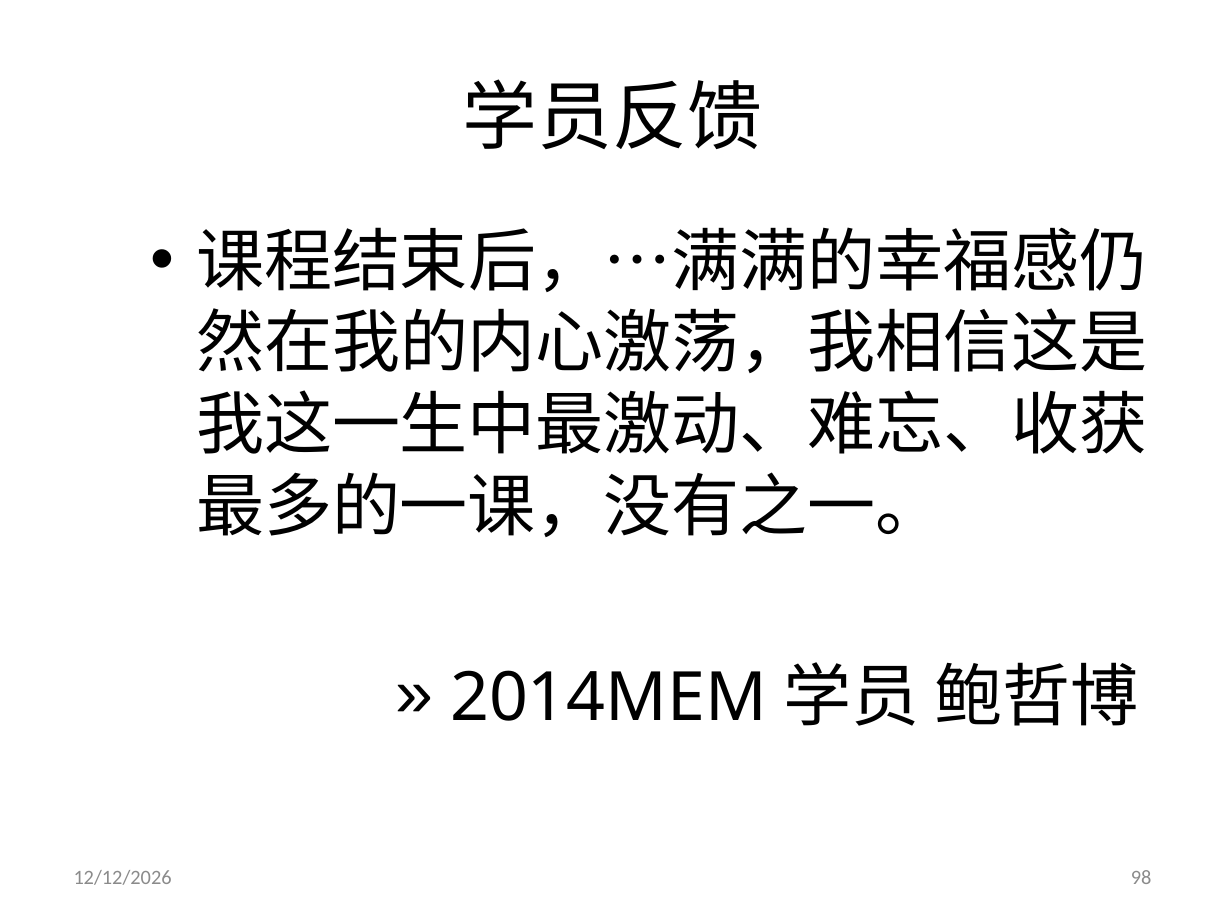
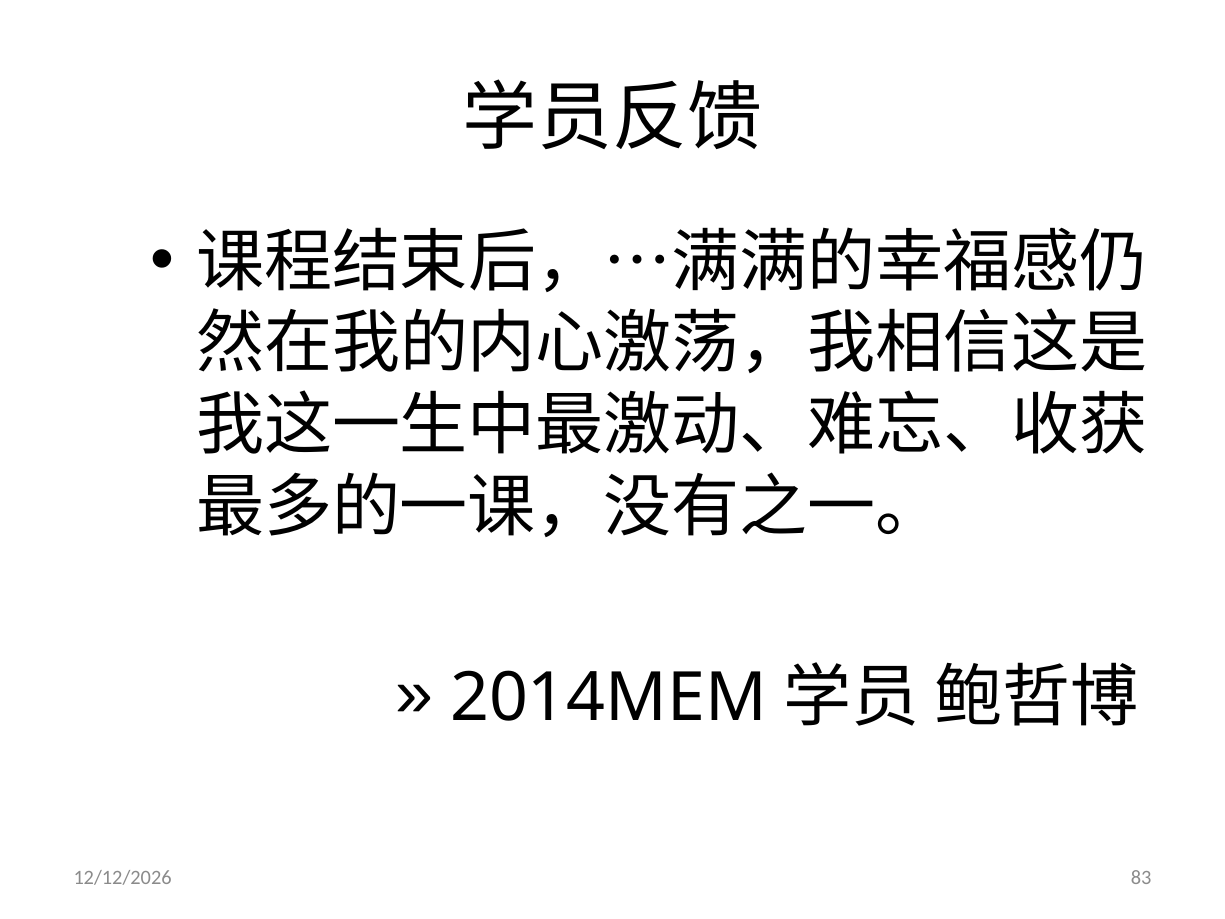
98: 98 -> 83
